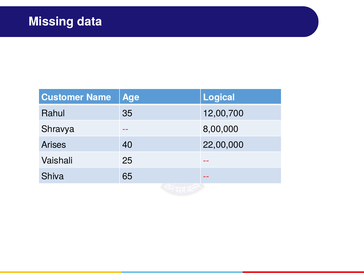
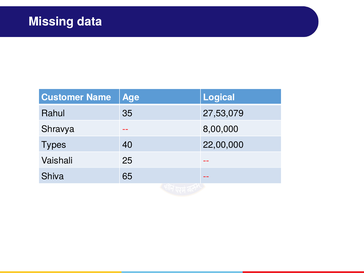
12,00,700: 12,00,700 -> 27,53,079
Arises: Arises -> Types
